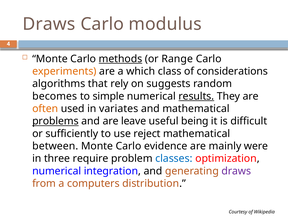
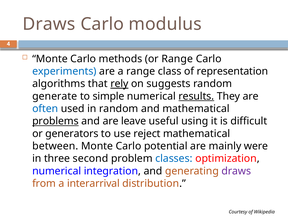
methods underline: present -> none
experiments colour: orange -> blue
a which: which -> range
considerations: considerations -> representation
rely underline: none -> present
becomes: becomes -> generate
often colour: orange -> blue
in variates: variates -> random
being: being -> using
sufficiently: sufficiently -> generators
evidence: evidence -> potential
require: require -> second
computers: computers -> interarrival
